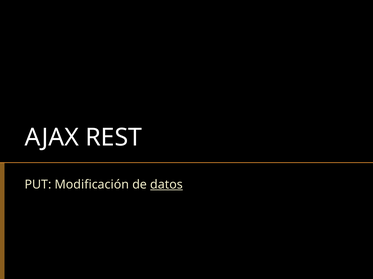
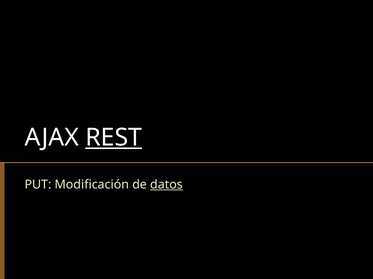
REST underline: none -> present
